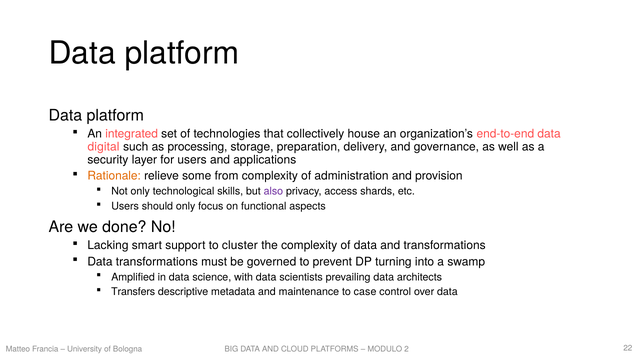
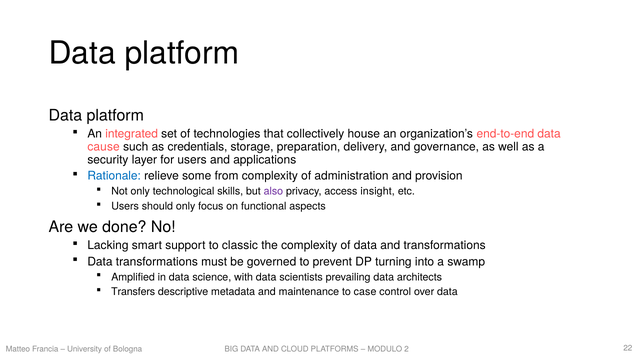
digital: digital -> cause
processing: processing -> credentials
Rationale colour: orange -> blue
shards: shards -> insight
cluster: cluster -> classic
